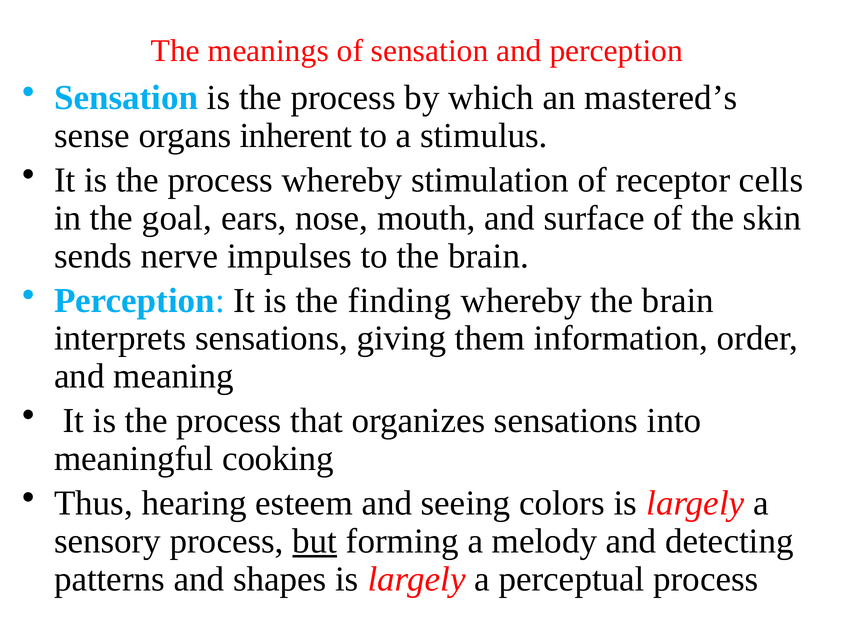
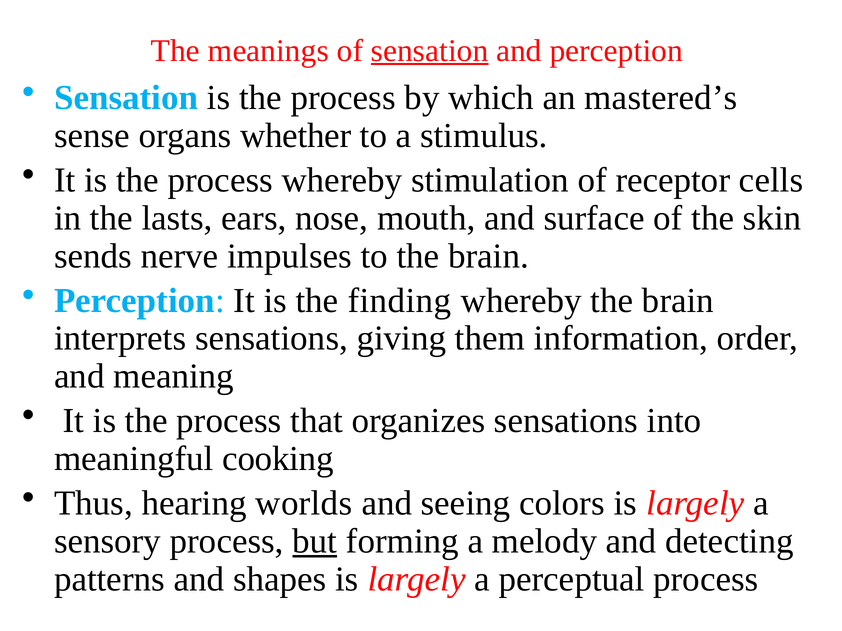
sensation at (430, 51) underline: none -> present
inherent: inherent -> whether
goal: goal -> lasts
esteem: esteem -> worlds
